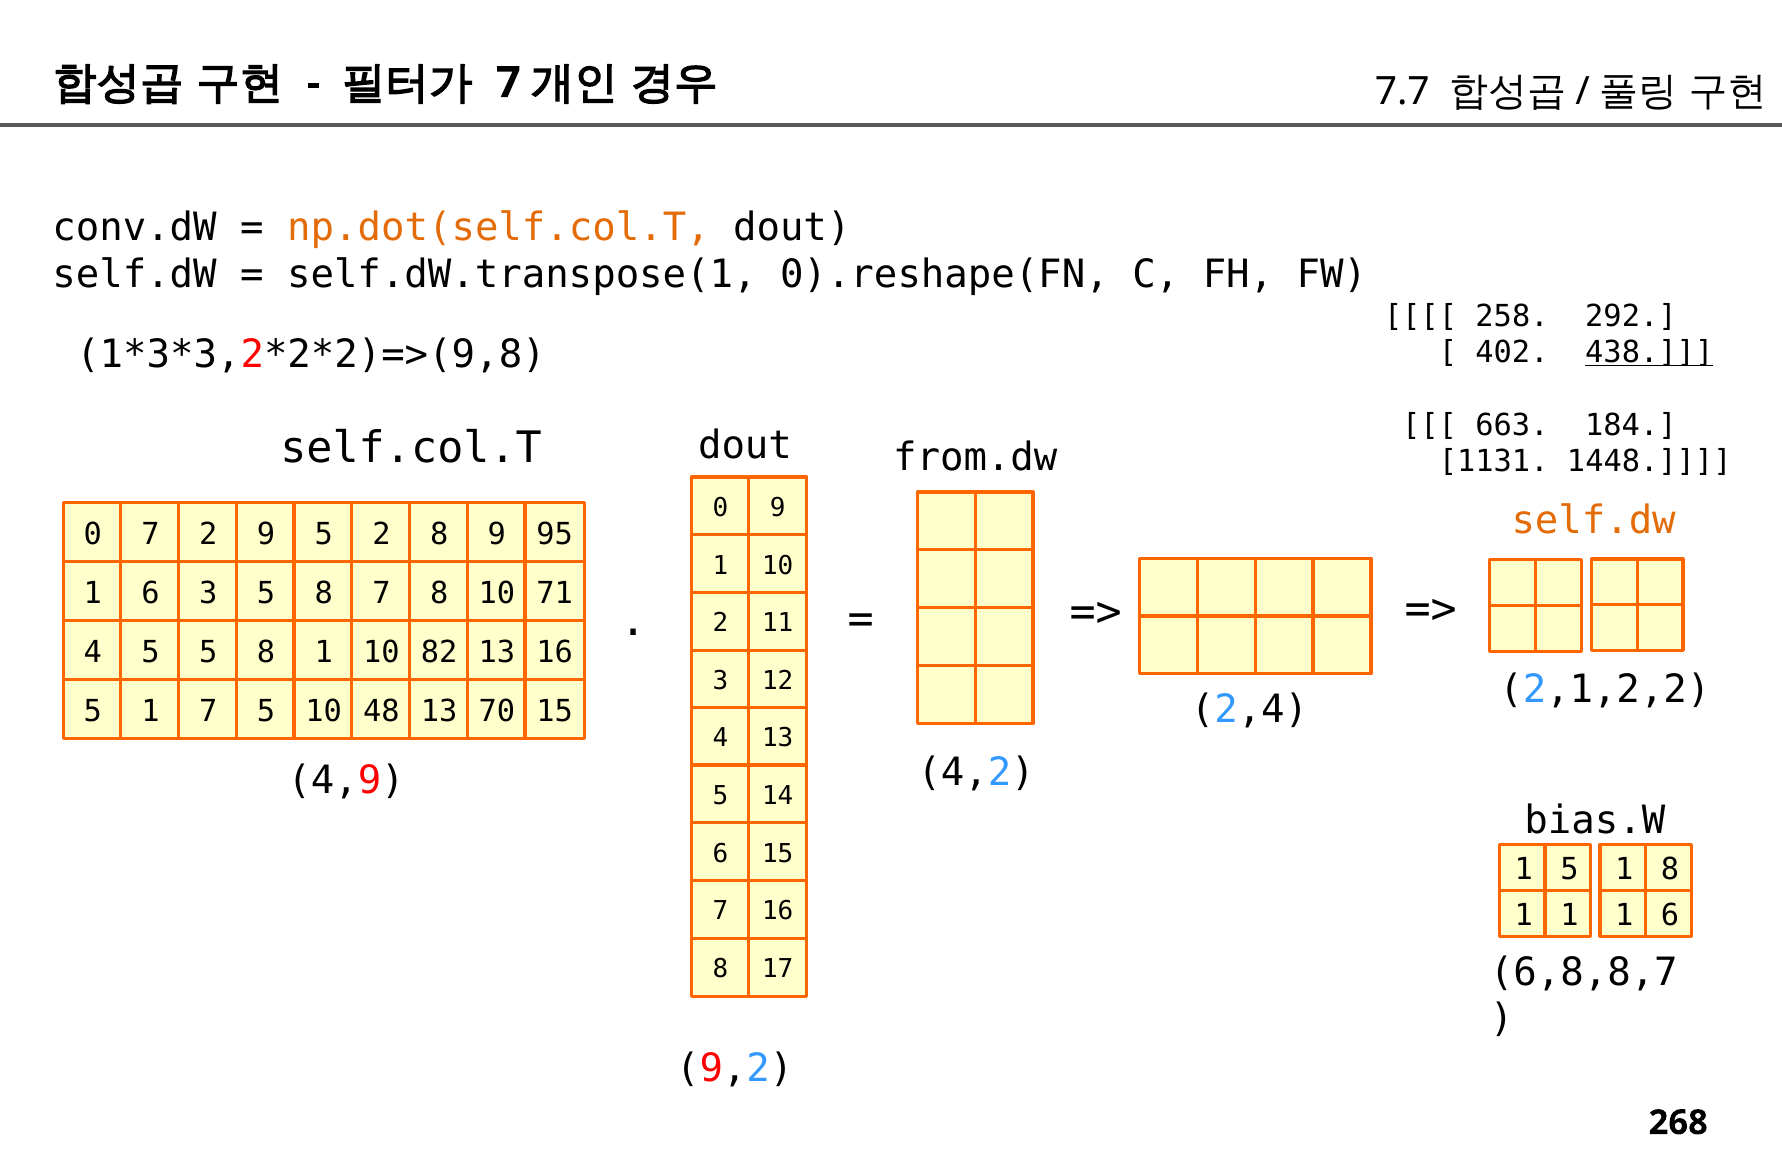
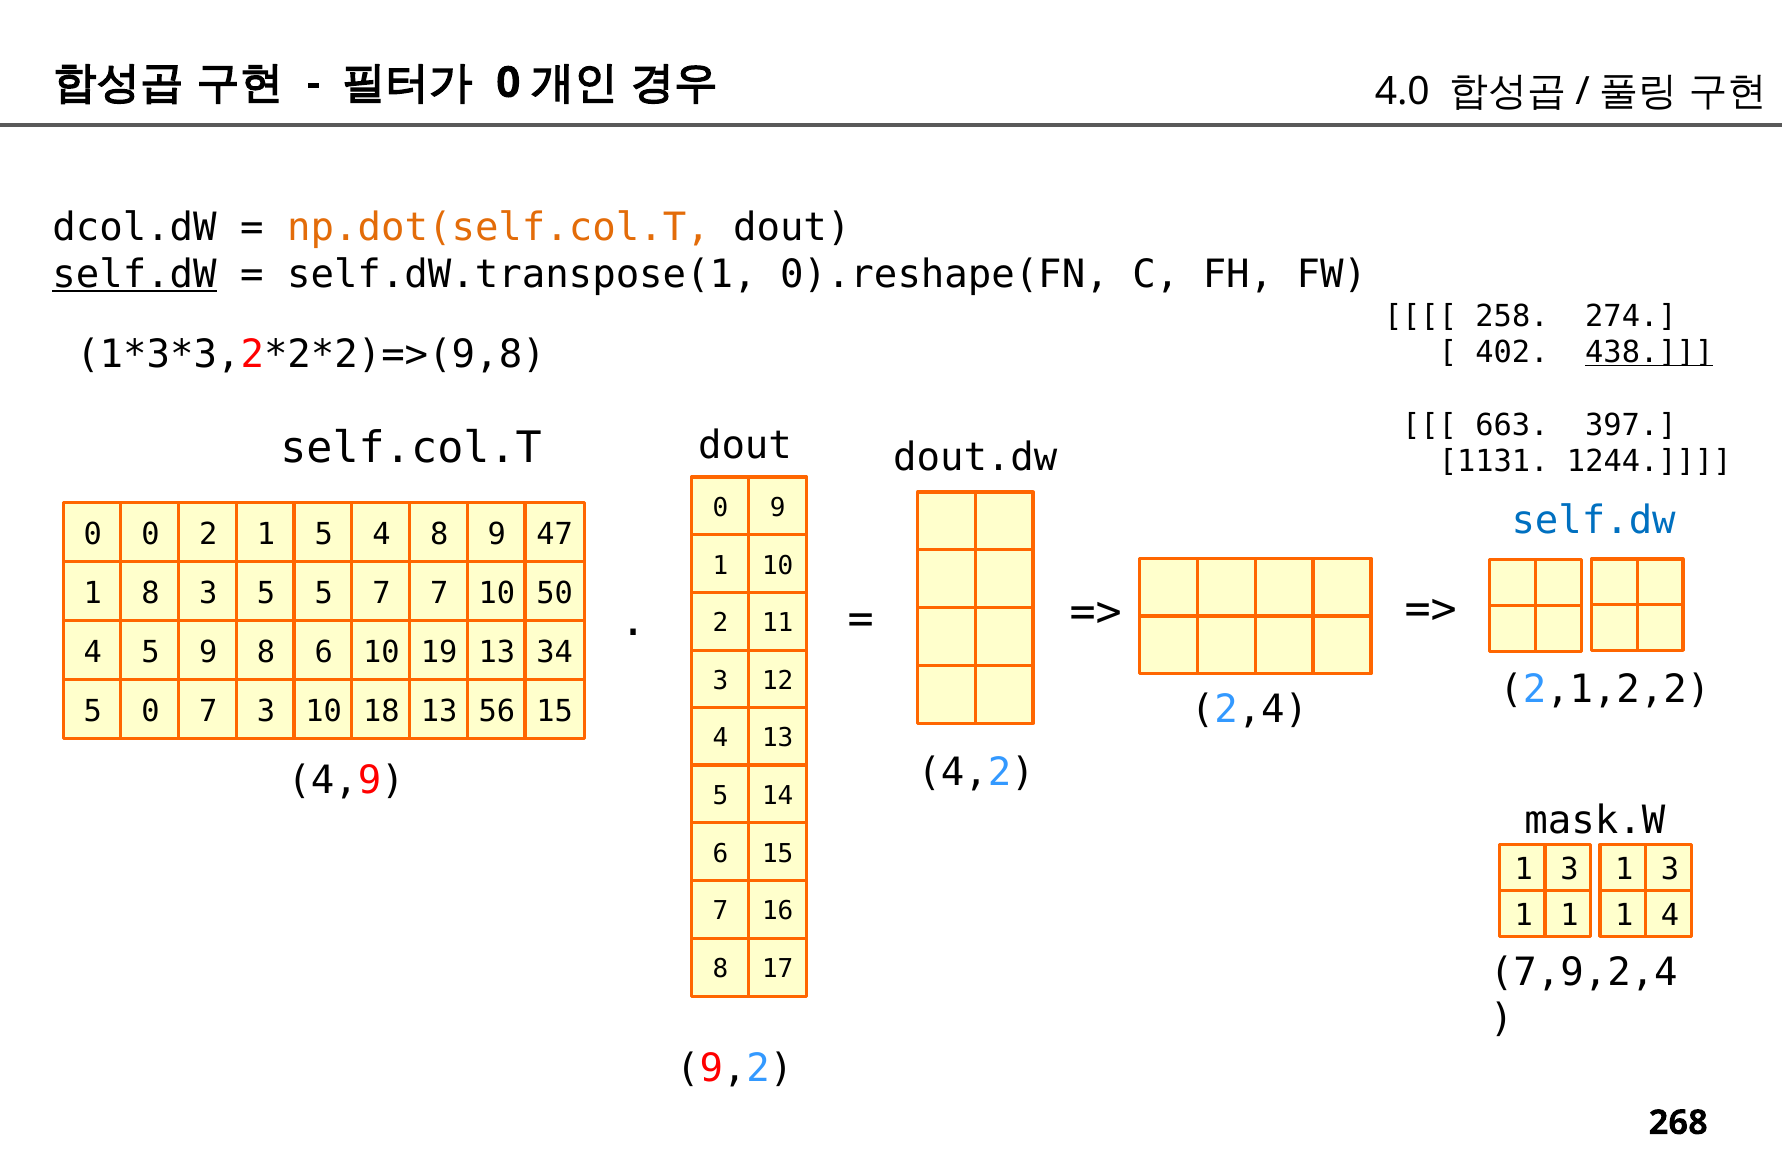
7 at (508, 83): 7 -> 0
7.7: 7.7 -> 4.0
conv.dW: conv.dW -> dcol.dW
self.dW at (135, 274) underline: none -> present
292: 292 -> 274
184: 184 -> 397
from.dw: from.dw -> dout.dw
1448: 1448 -> 1244
self.dw at (1594, 521) colour: orange -> blue
0 7: 7 -> 0
9 at (266, 535): 9 -> 1
5 2: 2 -> 4
95: 95 -> 47
6 at (151, 594): 6 -> 8
3 5 8: 8 -> 5
8 at (439, 594): 8 -> 7
71: 71 -> 50
5 5: 5 -> 9
1 at (324, 653): 1 -> 6
82: 82 -> 19
13 16: 16 -> 34
1 at (151, 711): 1 -> 0
7 5: 5 -> 3
48: 48 -> 18
70: 70 -> 56
bias.W: bias.W -> mask.W
5 at (1569, 870): 5 -> 3
8 at (1670, 870): 8 -> 3
6 at (1670, 916): 6 -> 4
6,8,8,7: 6,8,8,7 -> 7,9,2,4
